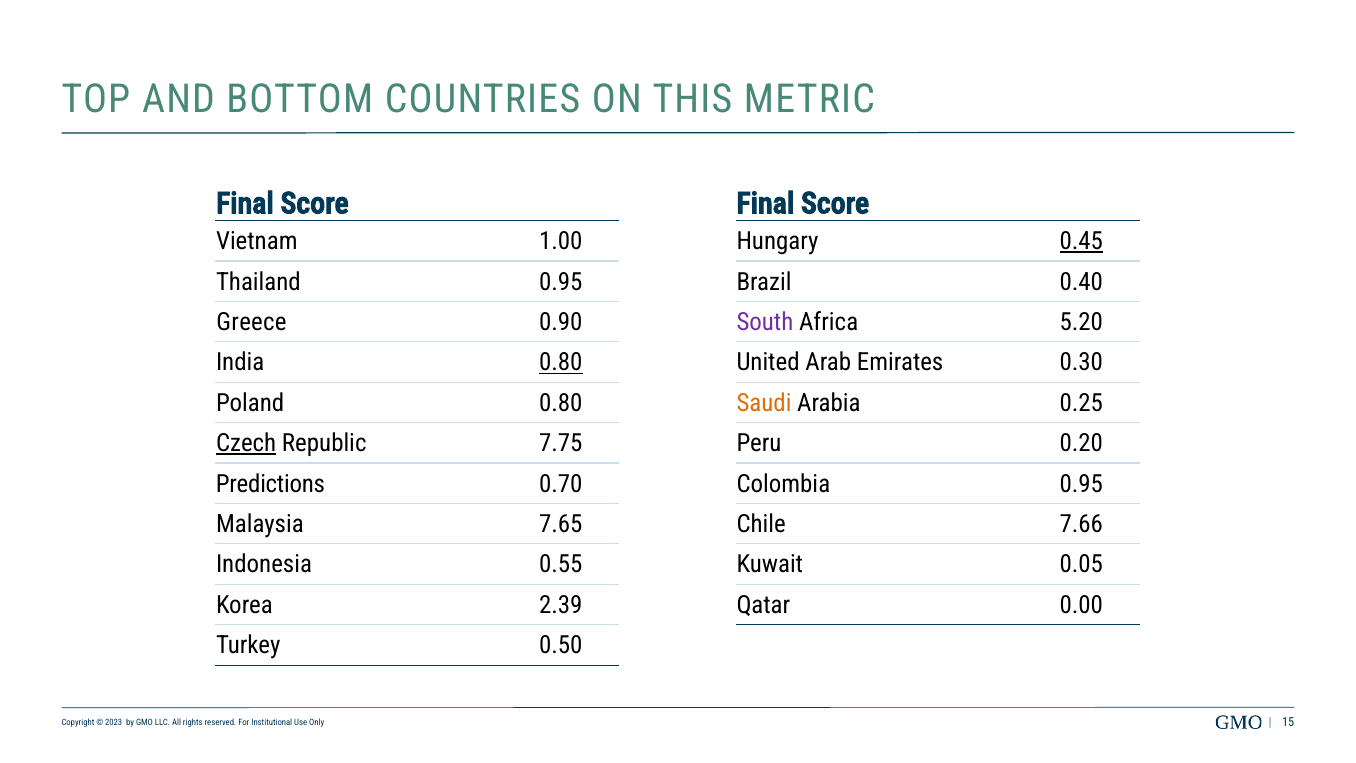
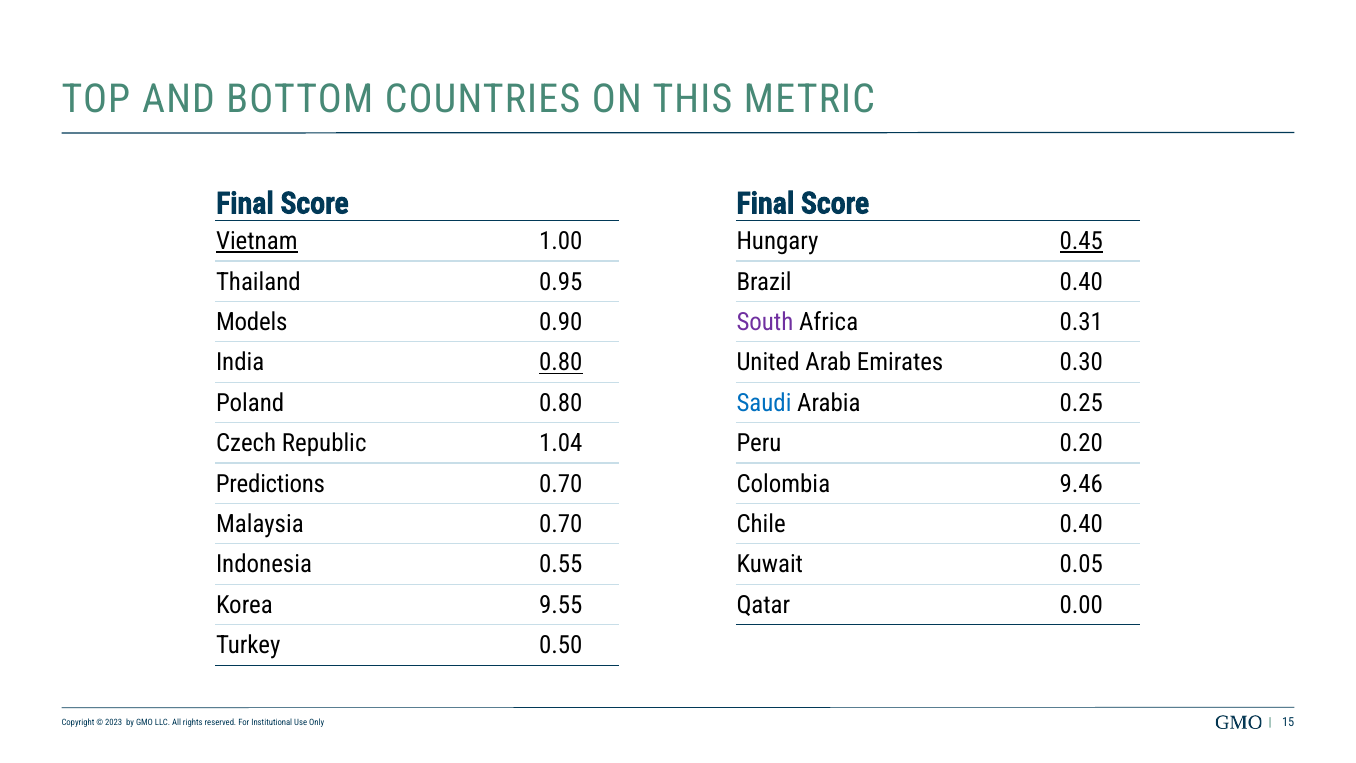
Vietnam underline: none -> present
Greece: Greece -> Models
5.20: 5.20 -> 0.31
Saudi colour: orange -> blue
Czech underline: present -> none
7.75: 7.75 -> 1.04
Colombia 0.95: 0.95 -> 9.46
Malaysia 7.65: 7.65 -> 0.70
Chile 7.66: 7.66 -> 0.40
2.39: 2.39 -> 9.55
